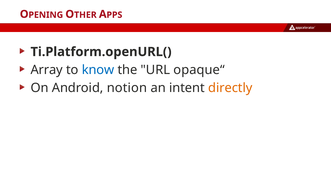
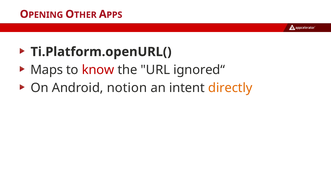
Array: Array -> Maps
know colour: blue -> red
opaque“: opaque“ -> ignored“
